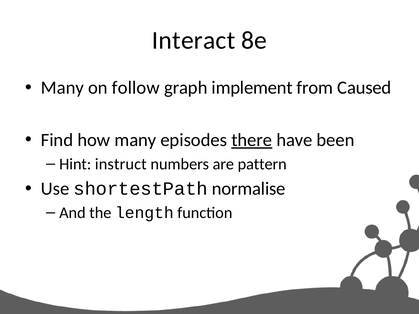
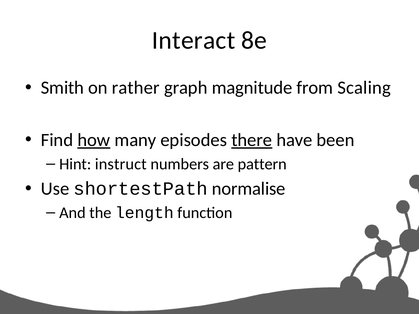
Many at (62, 88): Many -> Smith
follow: follow -> rather
implement: implement -> magnitude
Caused: Caused -> Scaling
how underline: none -> present
